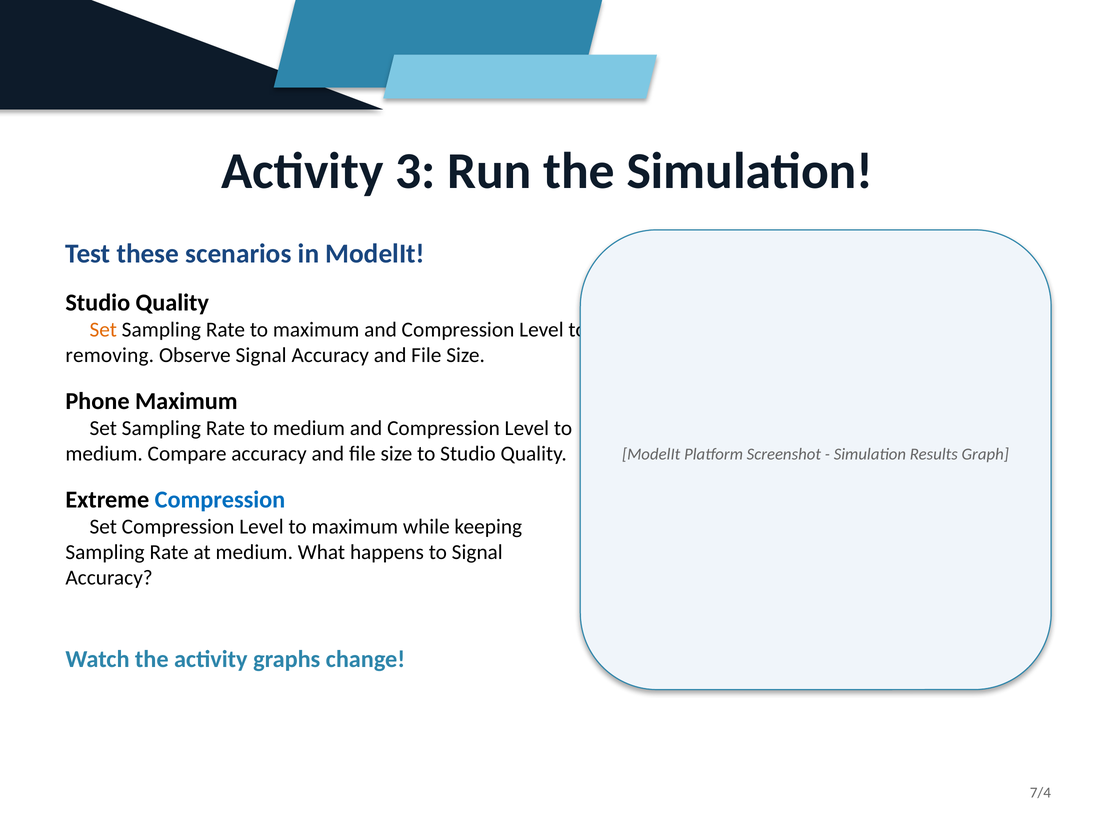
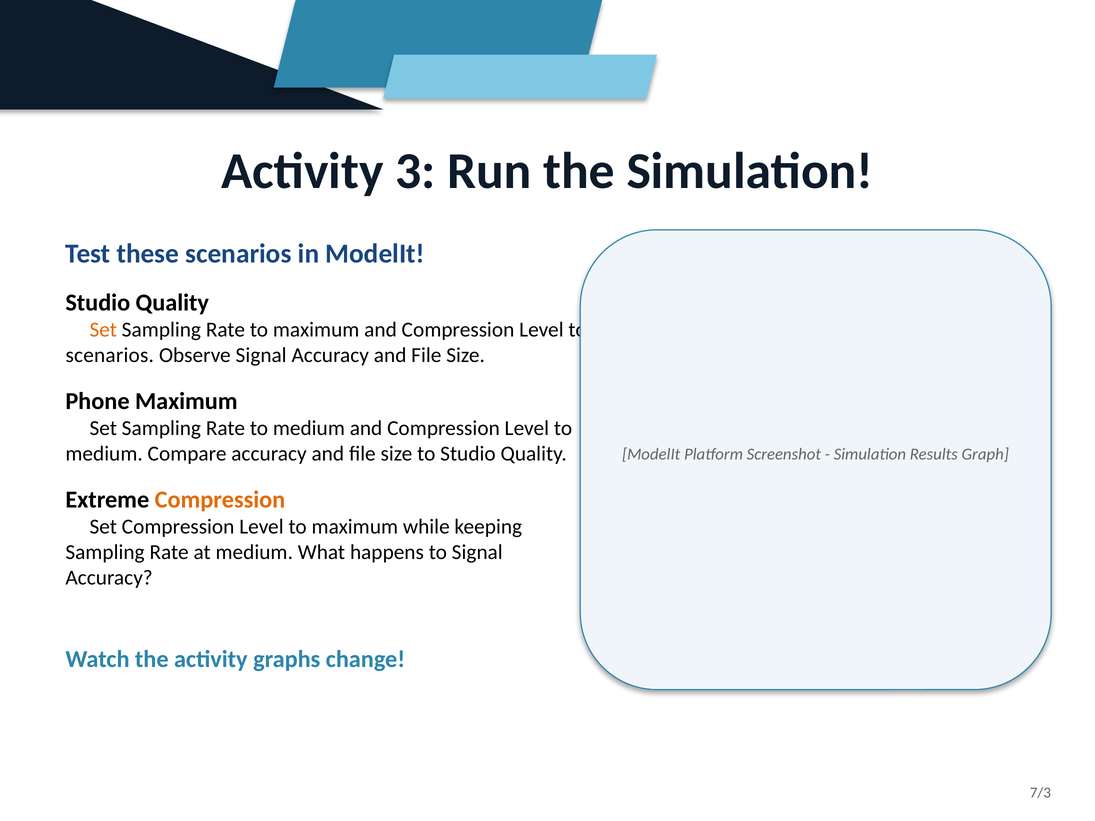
removing at (110, 355): removing -> scenarios
Compression at (220, 500) colour: blue -> orange
7/4: 7/4 -> 7/3
